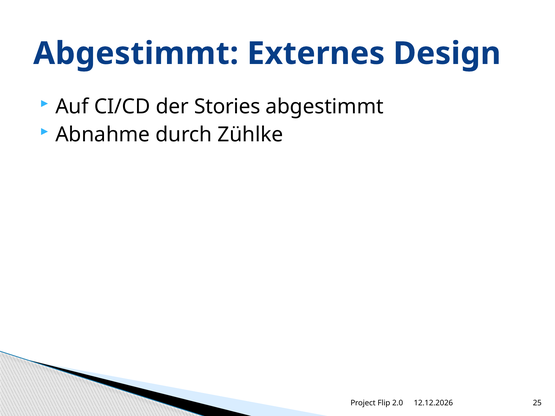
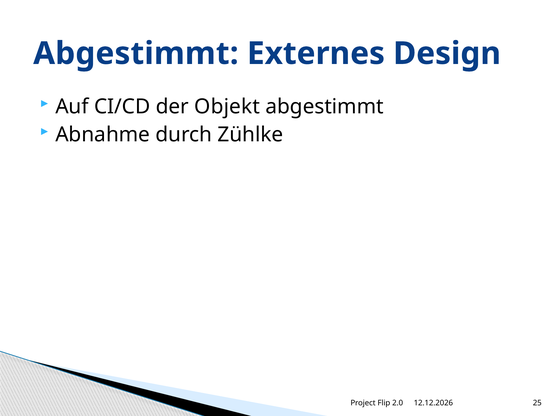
Stories: Stories -> Objekt
